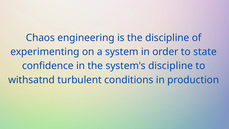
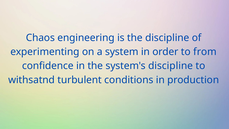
state: state -> from
